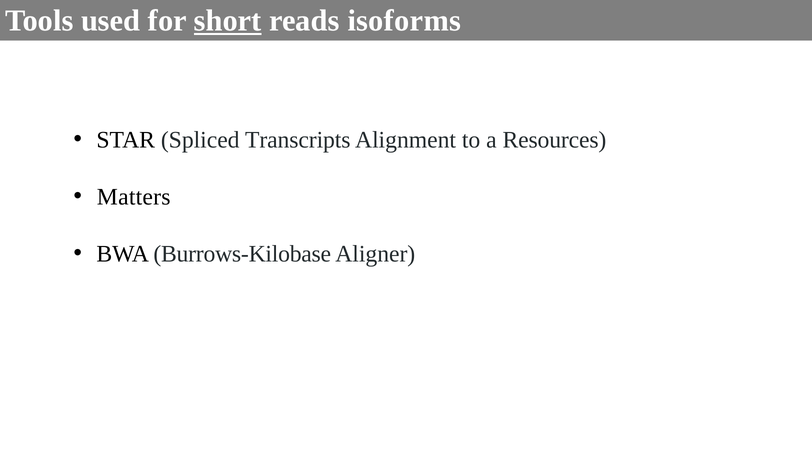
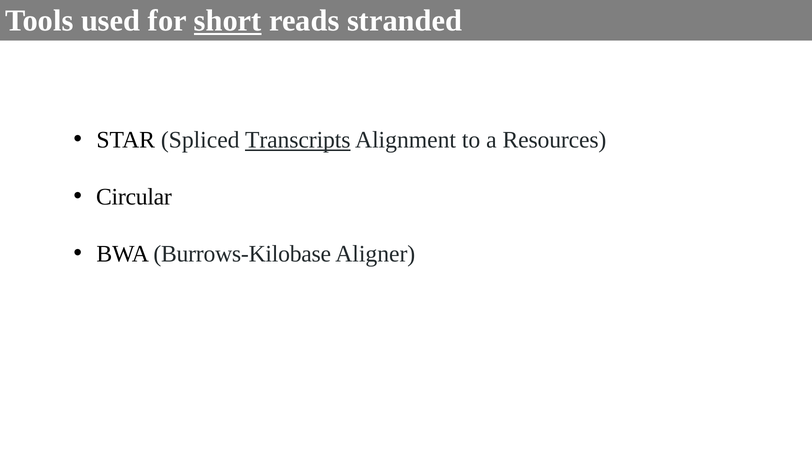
isoforms: isoforms -> stranded
Transcripts underline: none -> present
Matters: Matters -> Circular
